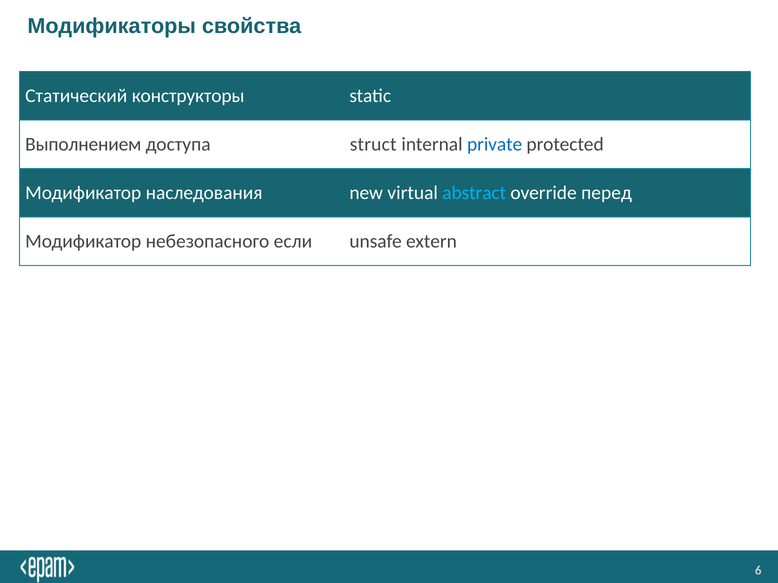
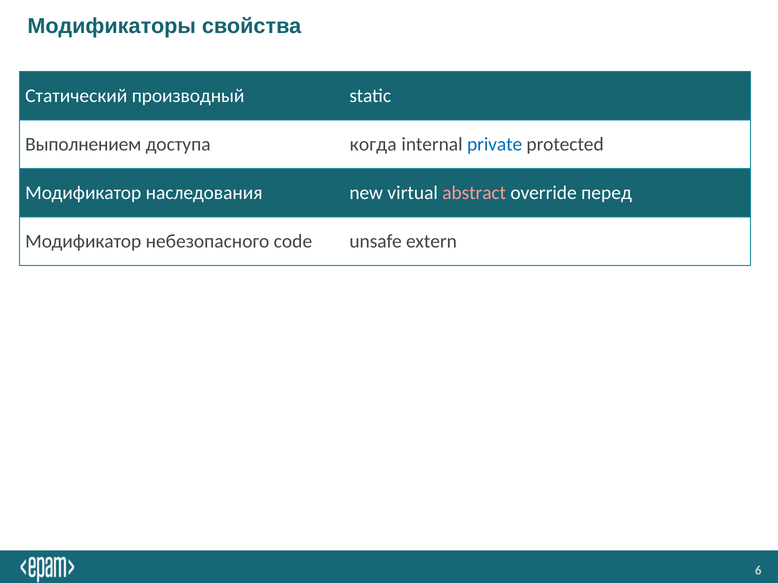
конструкторы: конструкторы -> производный
struct: struct -> когда
abstract colour: light blue -> pink
если: если -> code
